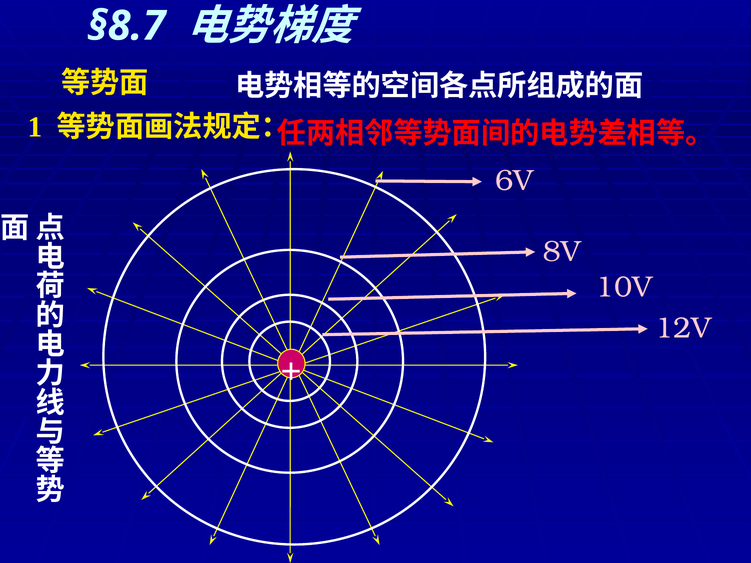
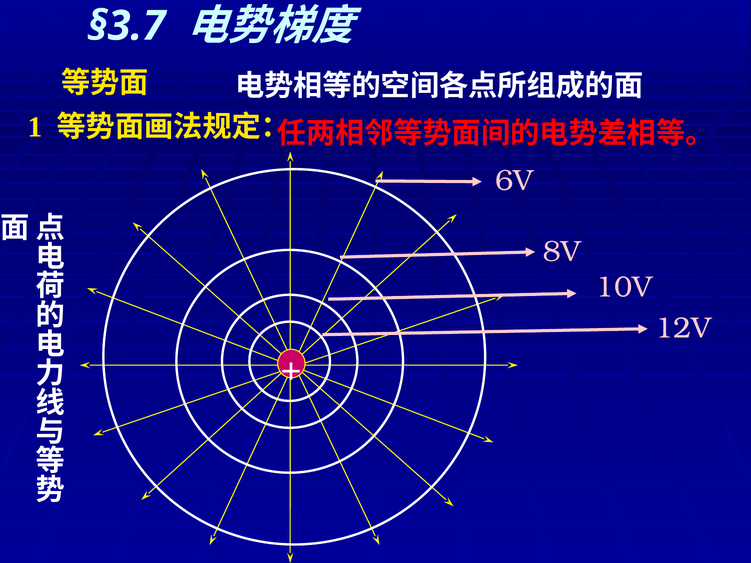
§8.7: §8.7 -> §3.7
